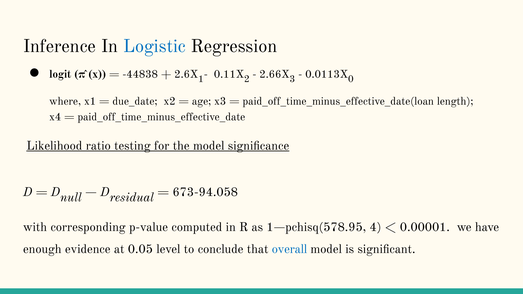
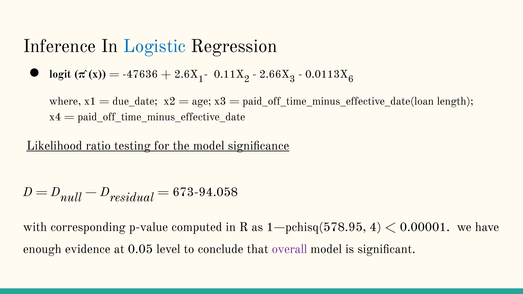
-44838: -44838 -> -47636
0: 0 -> 6
overall colour: blue -> purple
